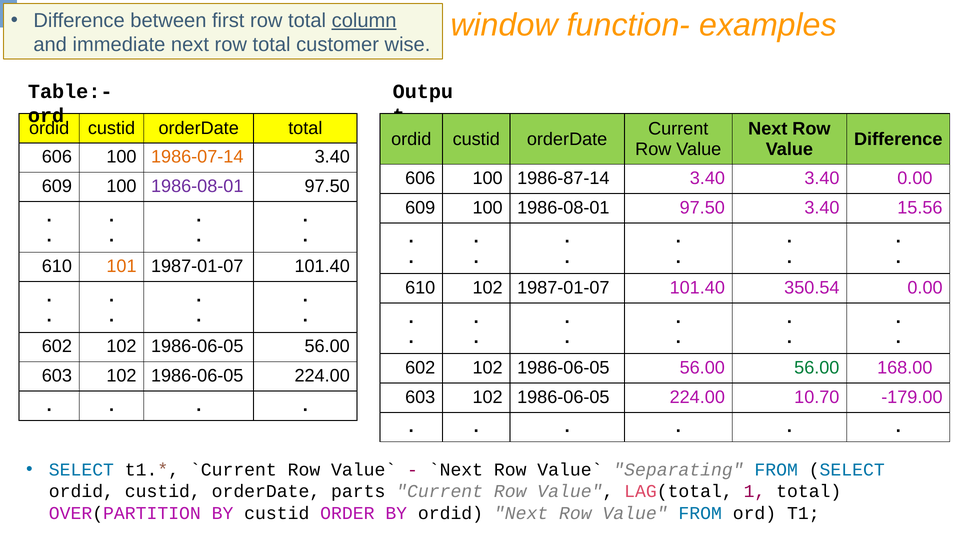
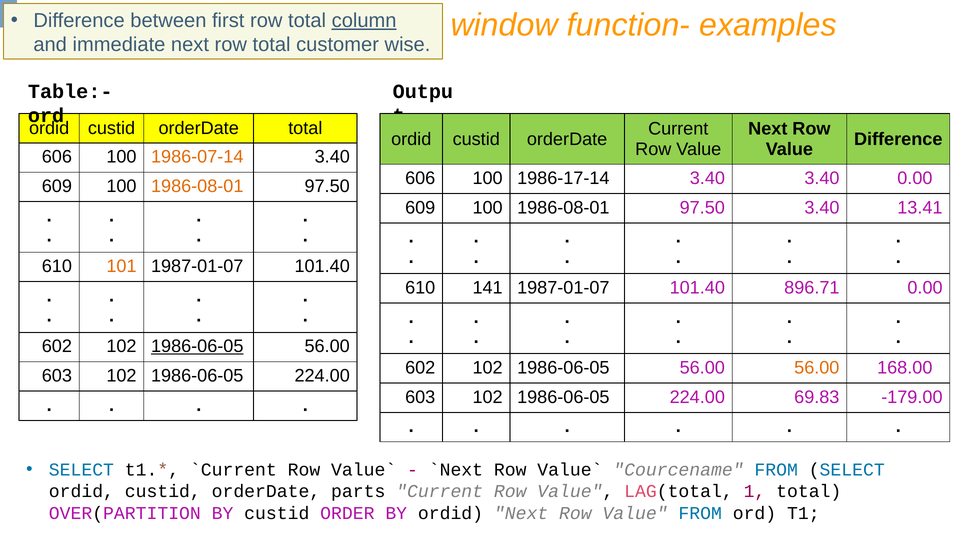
1986-87-14: 1986-87-14 -> 1986-17-14
1986-08-01 at (197, 186) colour: purple -> orange
15.56: 15.56 -> 13.41
610 102: 102 -> 141
350.54: 350.54 -> 896.71
1986-06-05 at (197, 346) underline: none -> present
56.00 at (817, 368) colour: green -> orange
10.70: 10.70 -> 69.83
Separating: Separating -> Courcename
